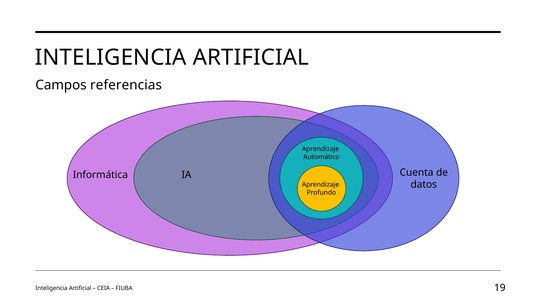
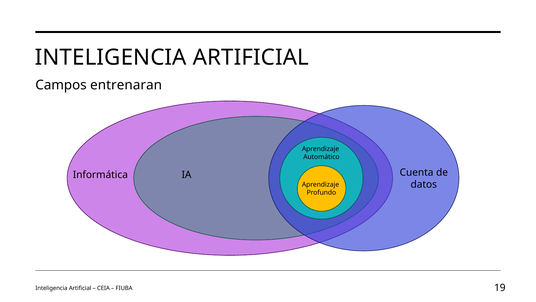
referencias: referencias -> entrenaran
